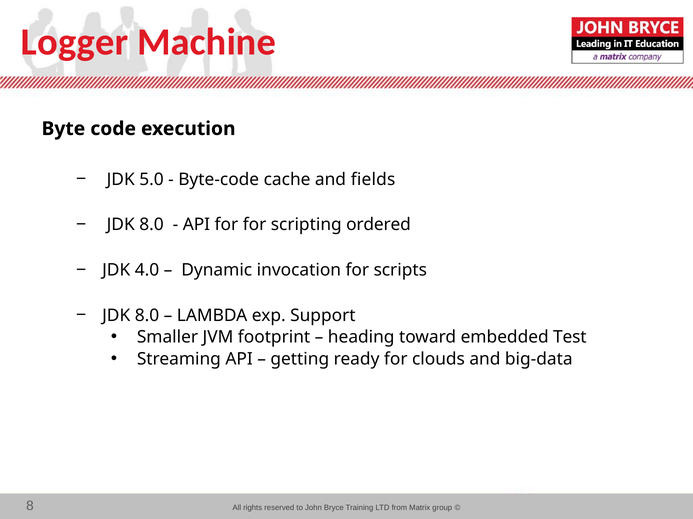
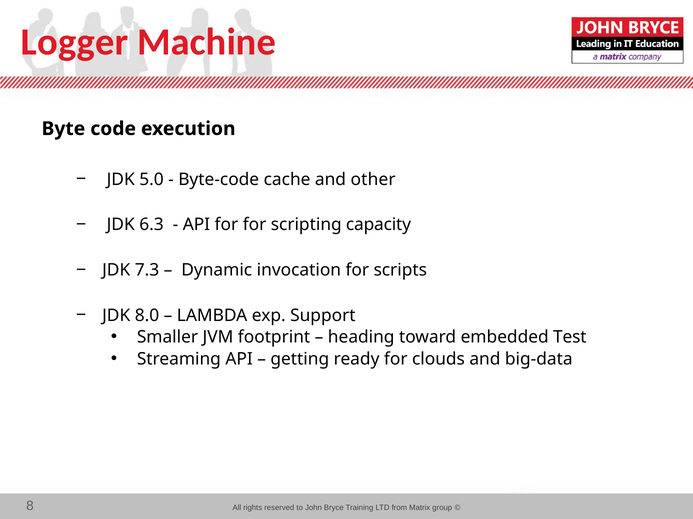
fields: fields -> other
8.0 at (151, 225): 8.0 -> 6.3
ordered: ordered -> capacity
4.0: 4.0 -> 7.3
